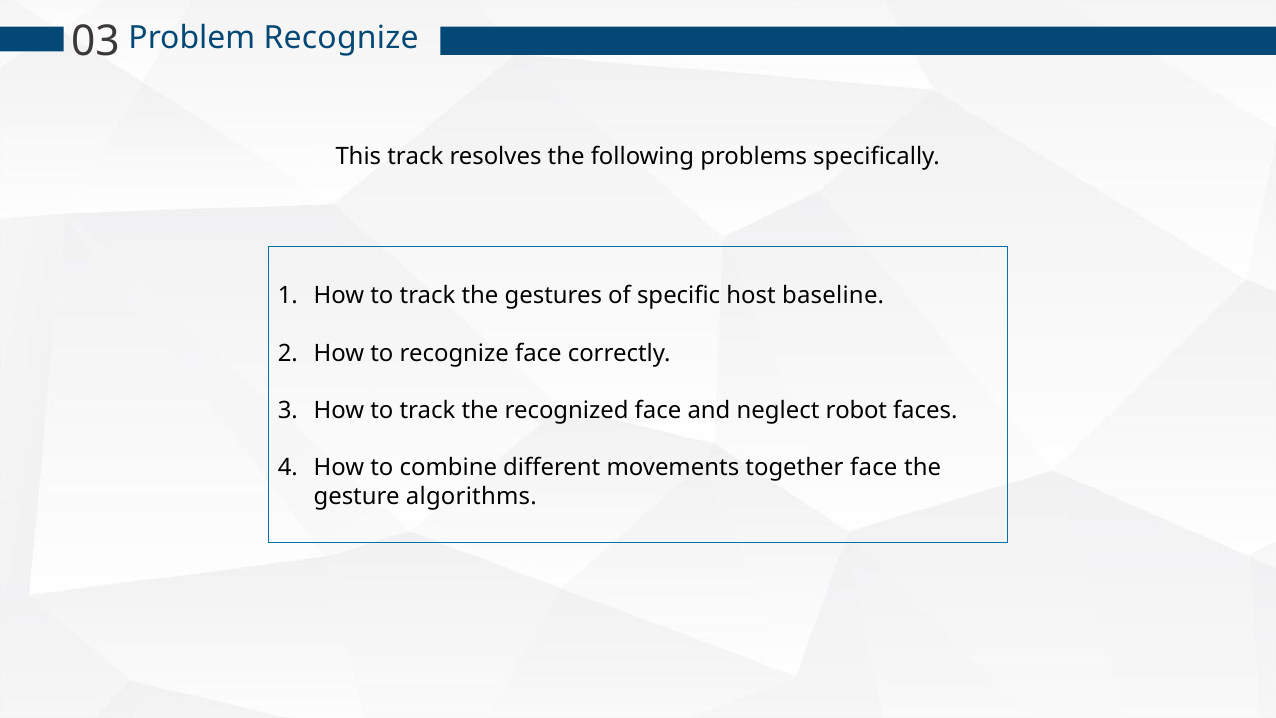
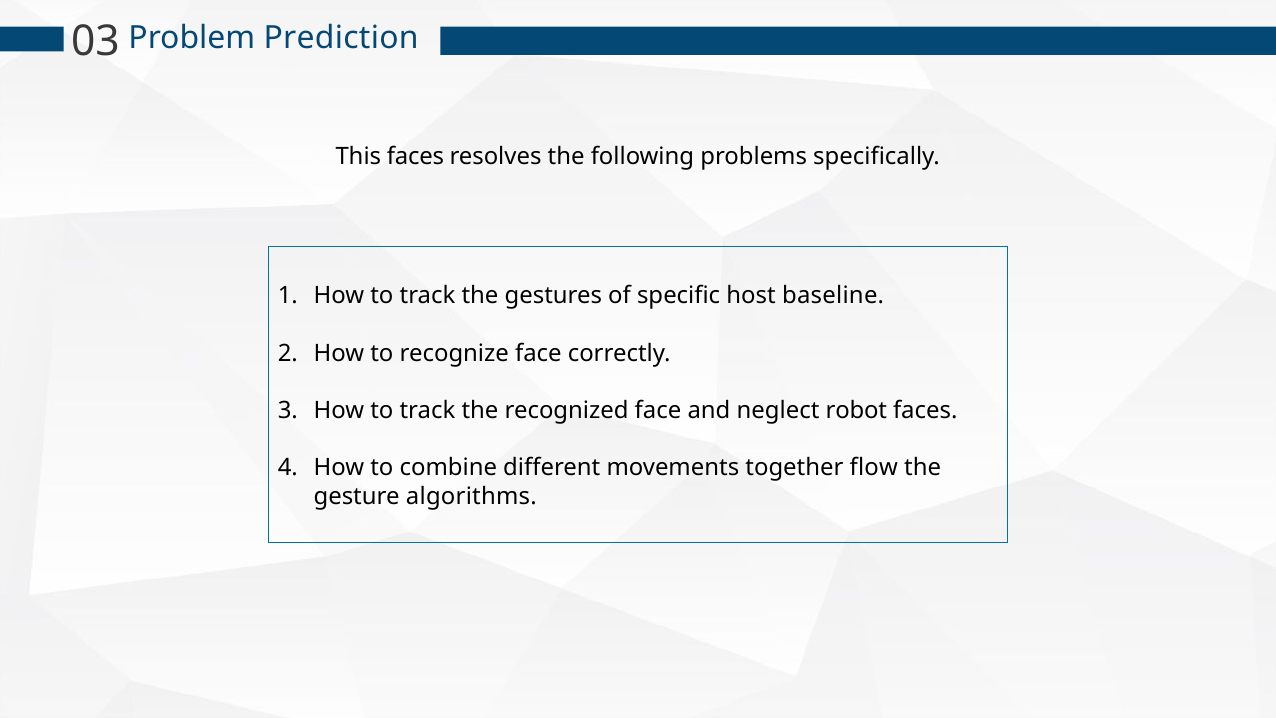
Problem Recognize: Recognize -> Prediction
This track: track -> faces
together face: face -> flow
